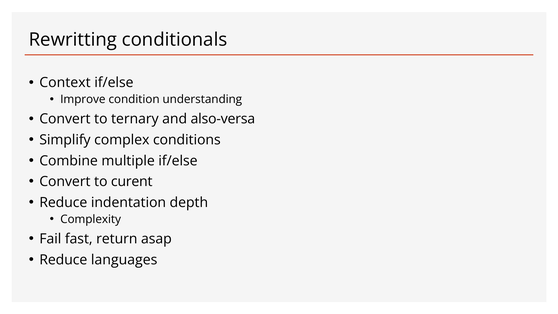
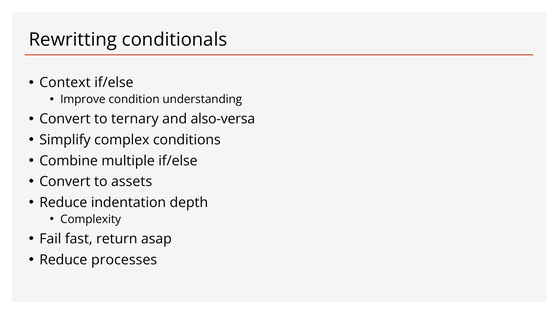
curent: curent -> assets
languages: languages -> processes
